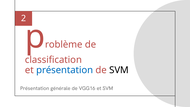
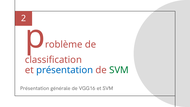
SVM at (119, 70) colour: black -> green
